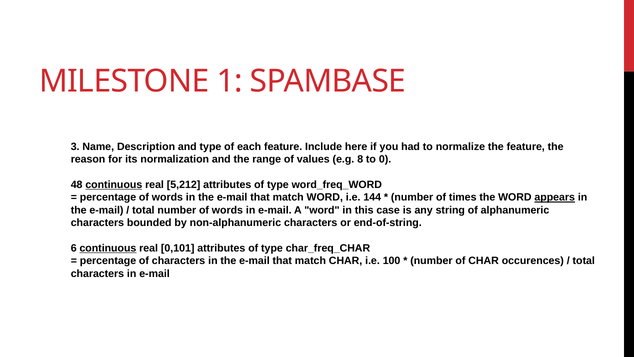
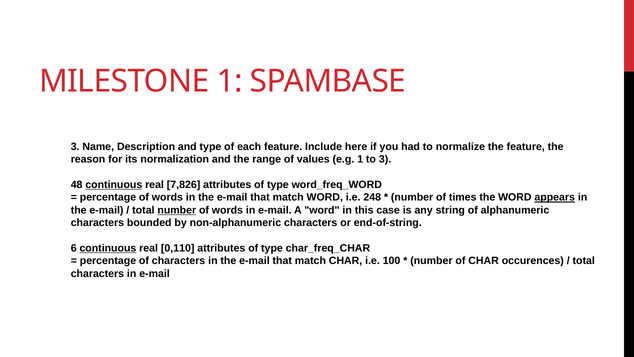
e.g 8: 8 -> 1
to 0: 0 -> 3
5,212: 5,212 -> 7,826
144: 144 -> 248
number at (177, 210) underline: none -> present
0,101: 0,101 -> 0,110
